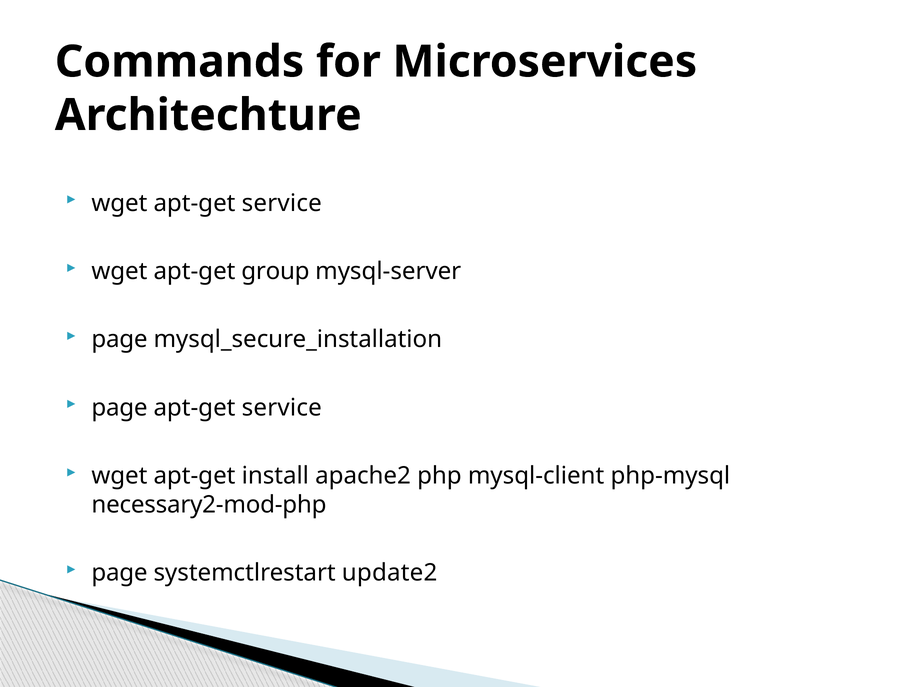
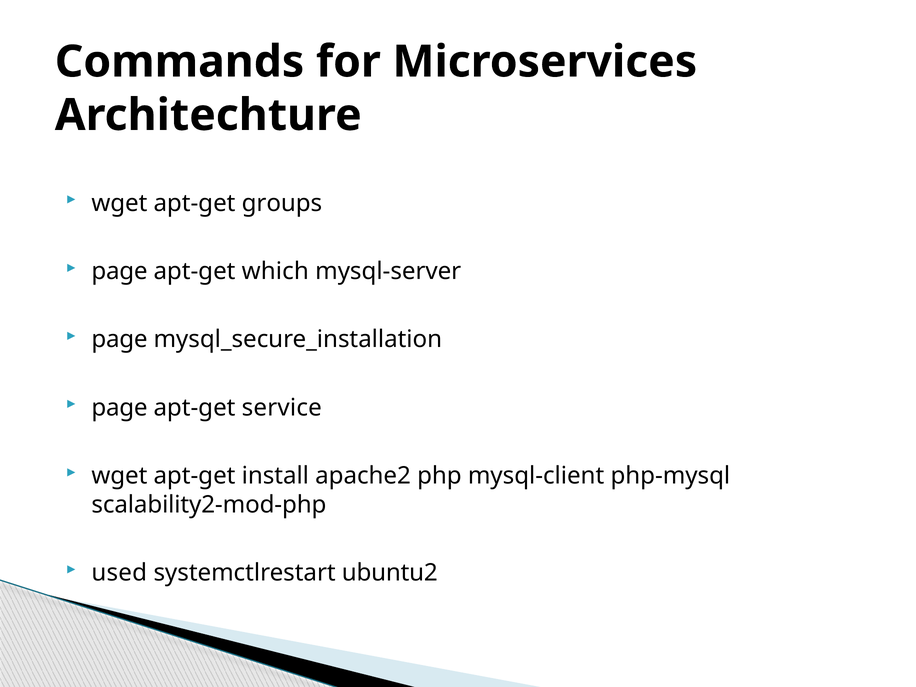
service at (282, 203): service -> groups
wget at (119, 271): wget -> page
group: group -> which
necessary2-mod-php: necessary2-mod-php -> scalability2-mod-php
page at (119, 573): page -> used
update2: update2 -> ubuntu2
